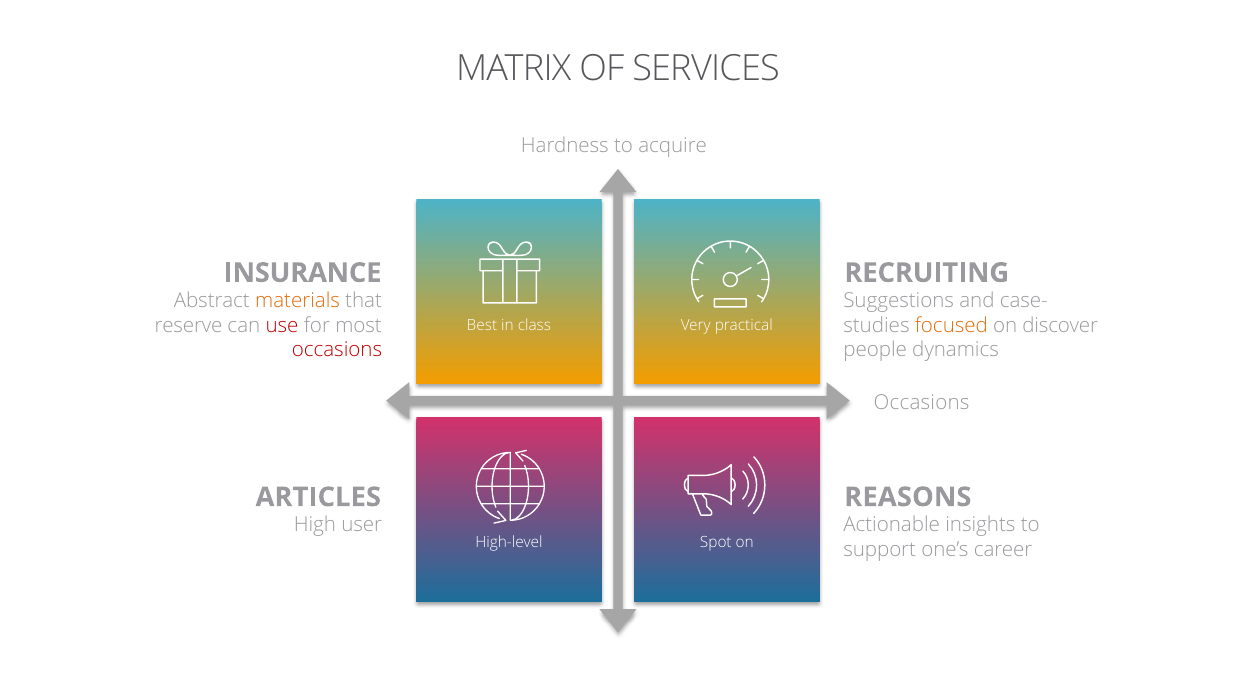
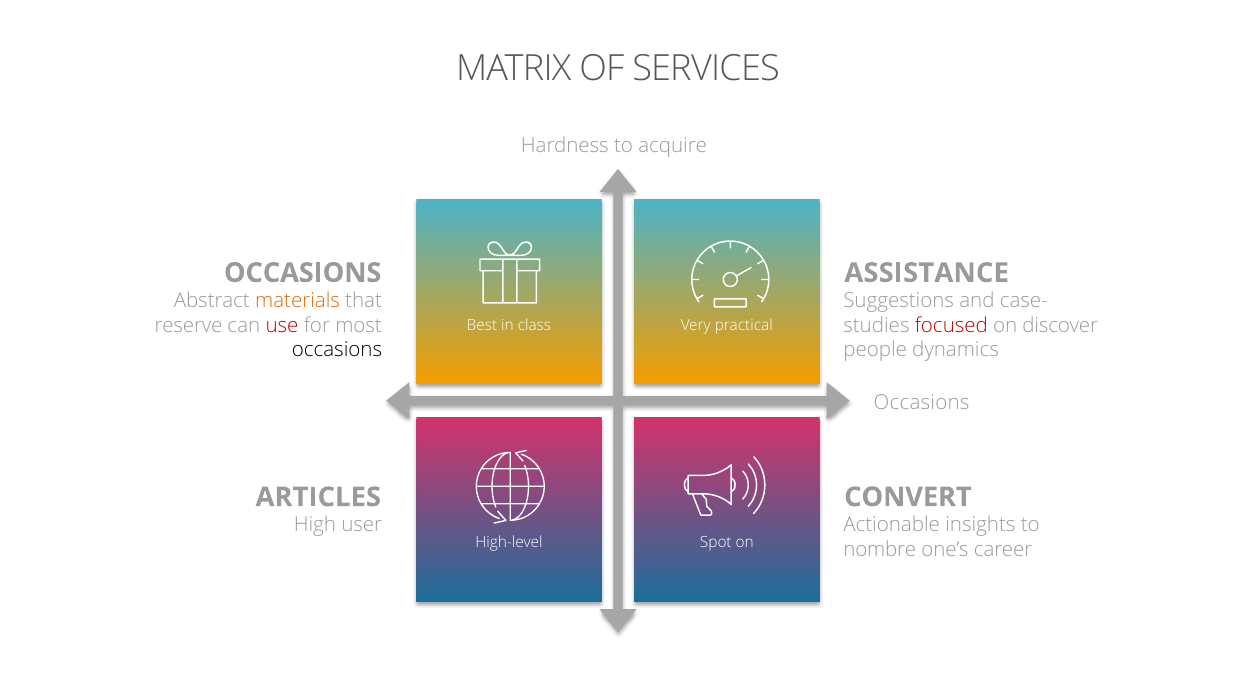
INSURANCE at (303, 273): INSURANCE -> OCCASIONS
RECRUITING: RECRUITING -> ASSISTANCE
focused colour: orange -> red
occasions at (337, 350) colour: red -> black
REASONS: REASONS -> CONVERT
support: support -> nombre
